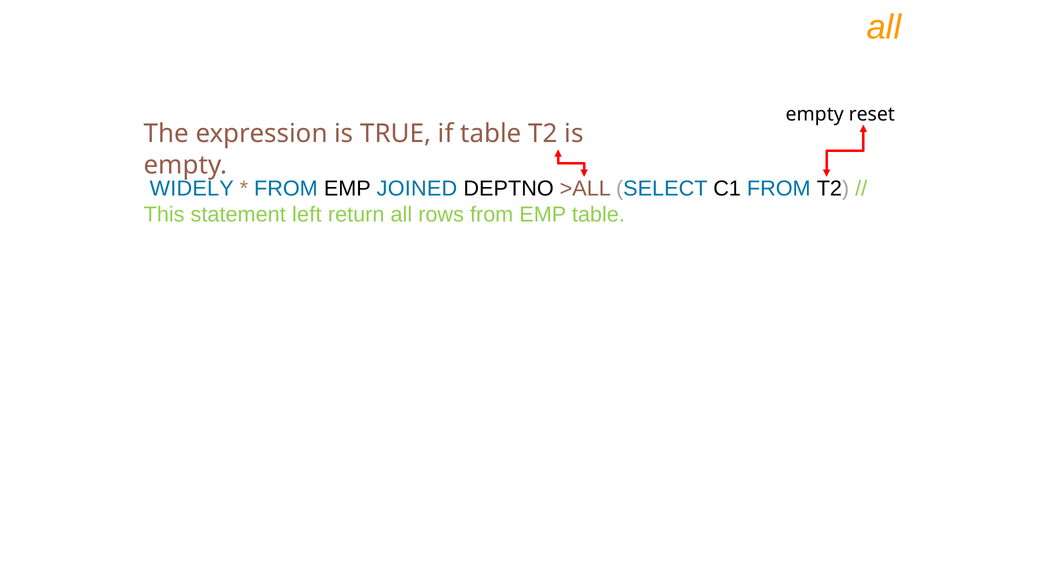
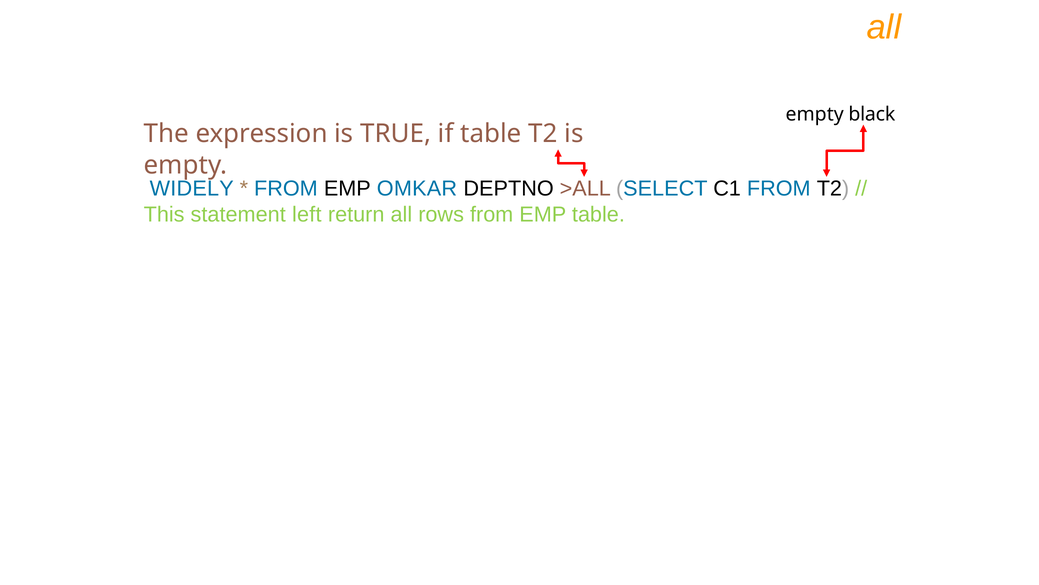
reset: reset -> black
JOINED: JOINED -> OMKAR
